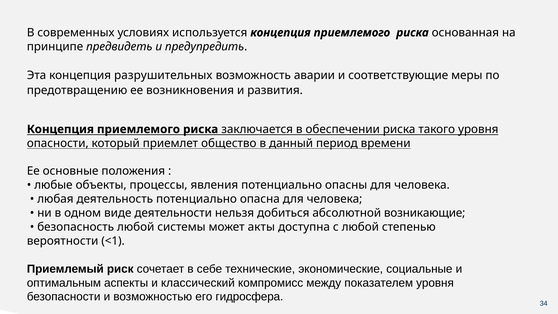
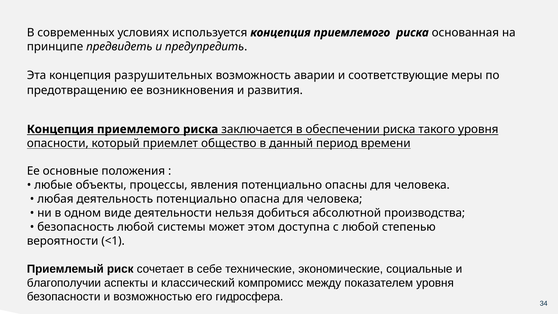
возникающие: возникающие -> производства
акты: акты -> этом
оптимальным: оптимальным -> благополучии
